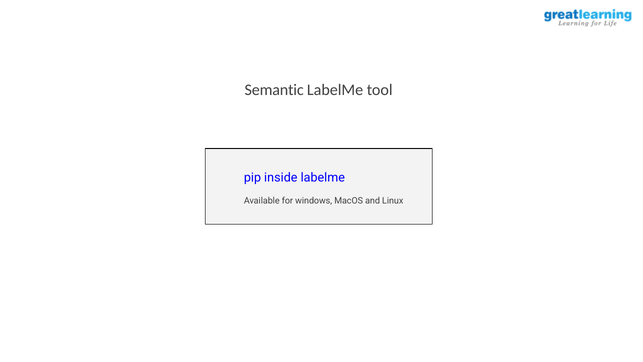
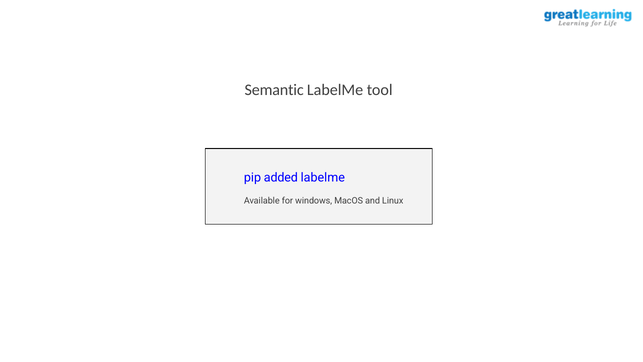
inside: inside -> added
